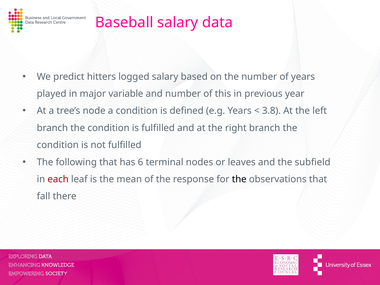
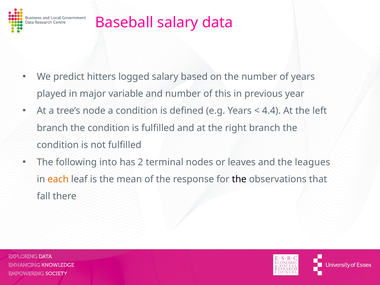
3.8: 3.8 -> 4.4
following that: that -> into
6: 6 -> 2
subfield: subfield -> leagues
each colour: red -> orange
